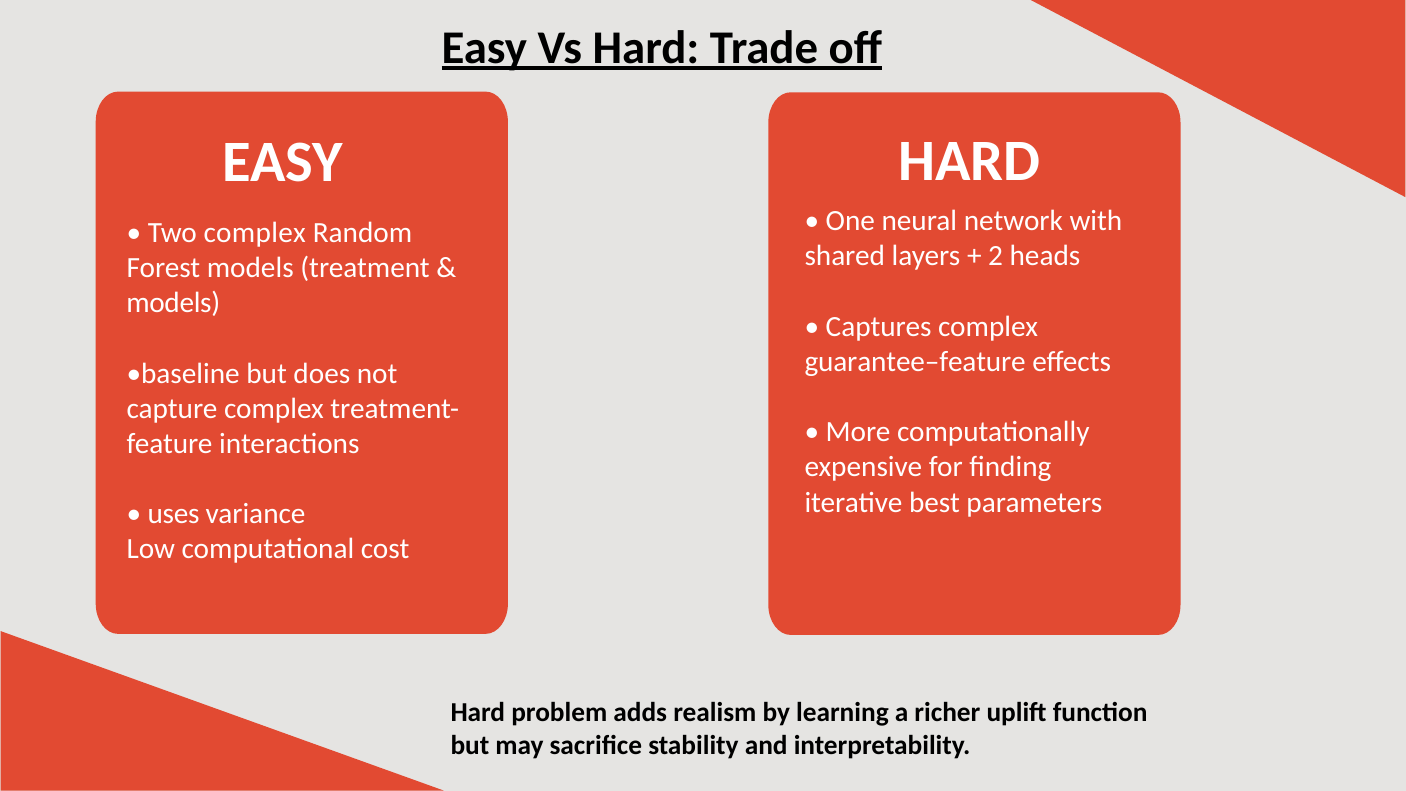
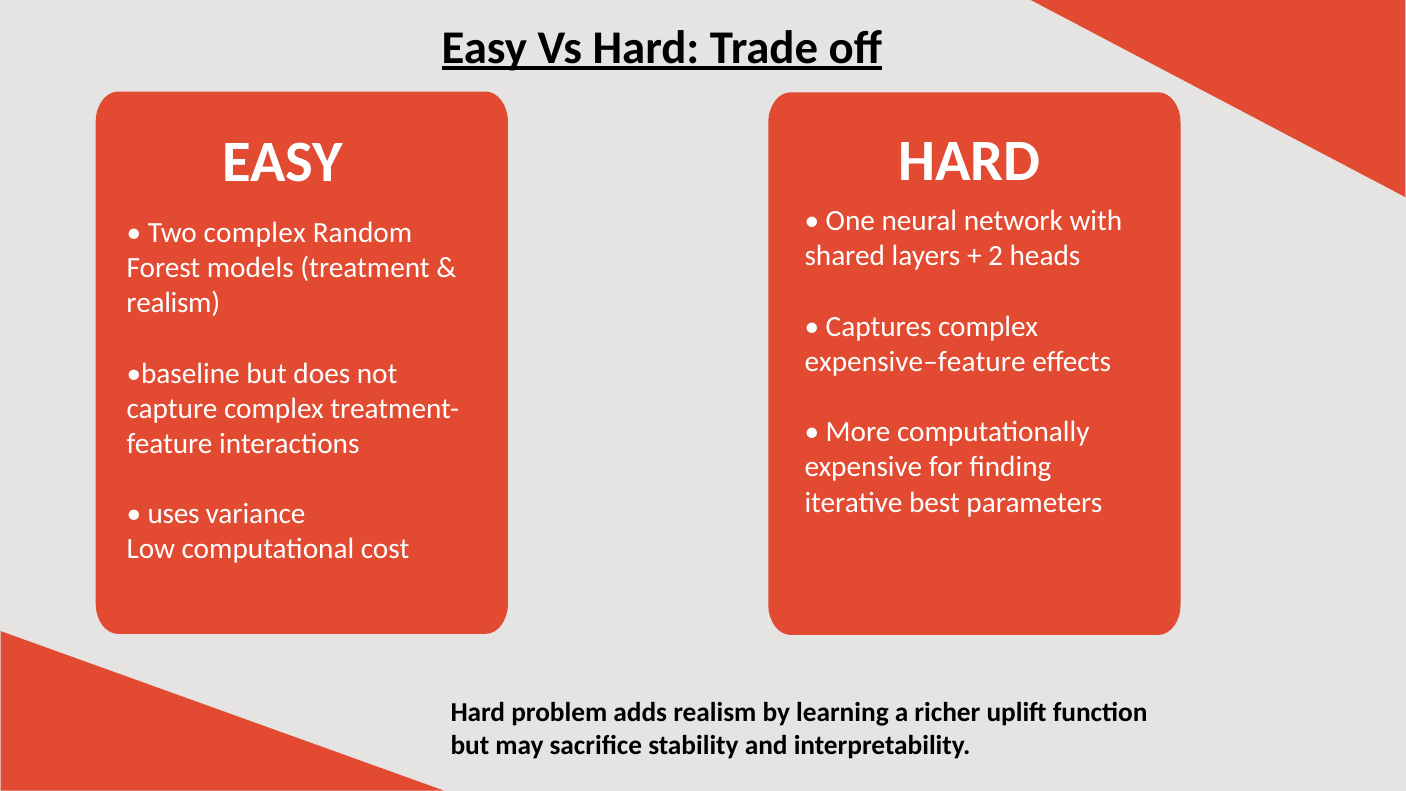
models at (173, 303): models -> realism
guarantee–feature: guarantee–feature -> expensive–feature
